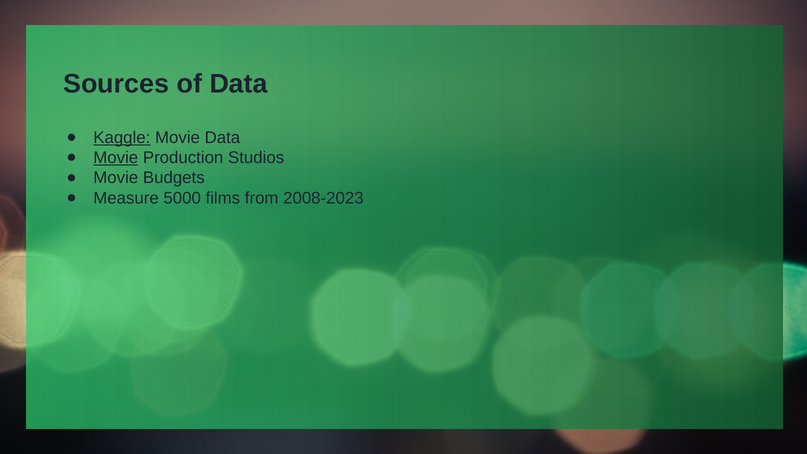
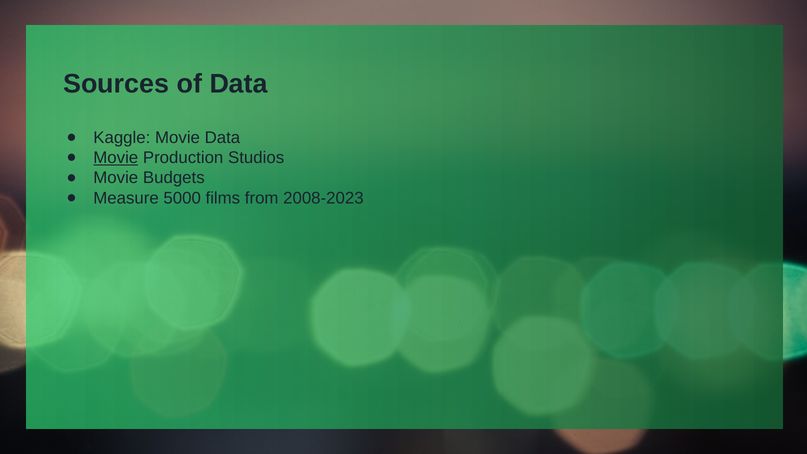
Kaggle underline: present -> none
